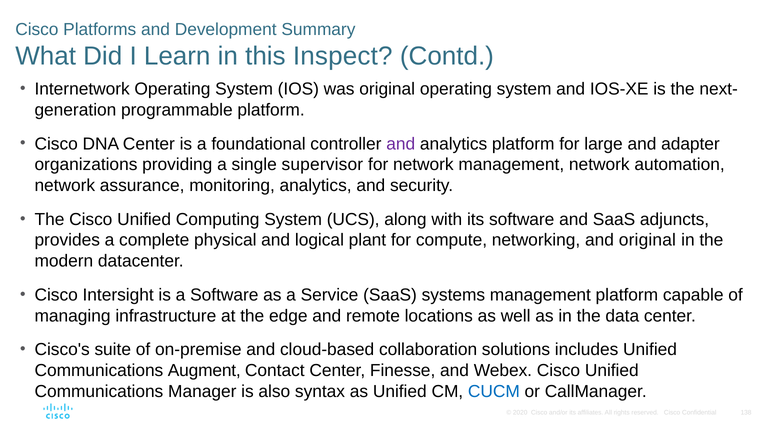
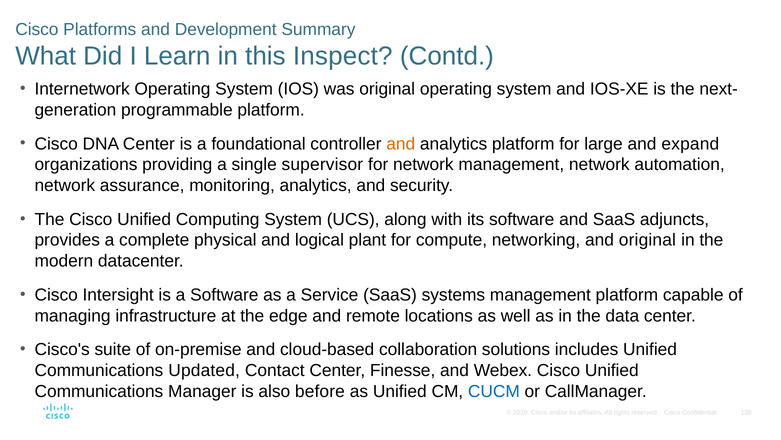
and at (401, 144) colour: purple -> orange
adapter: adapter -> expand
Augment: Augment -> Updated
syntax: syntax -> before
